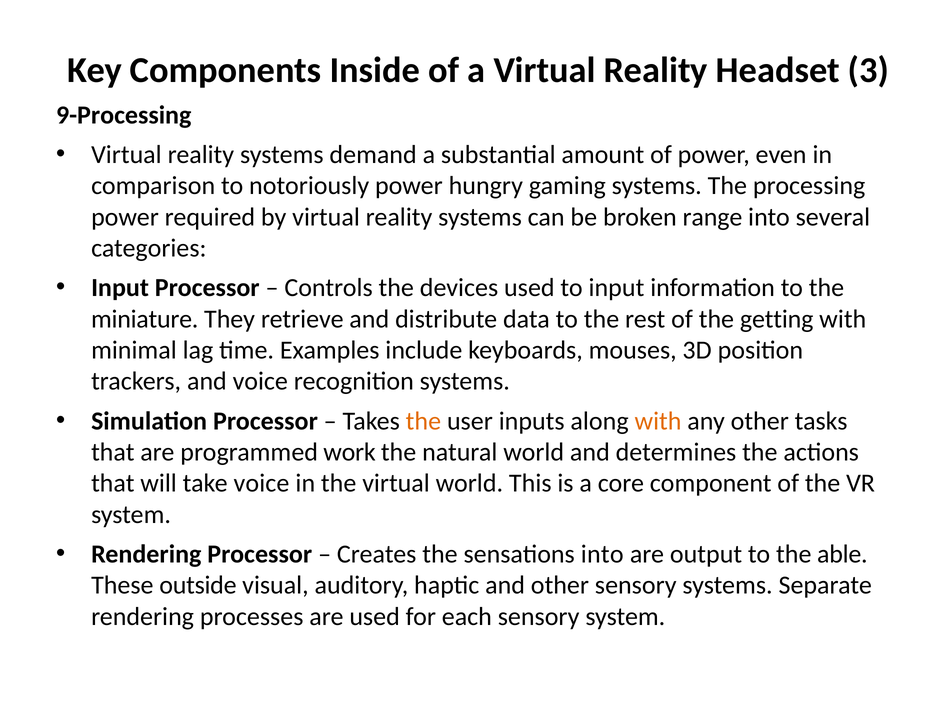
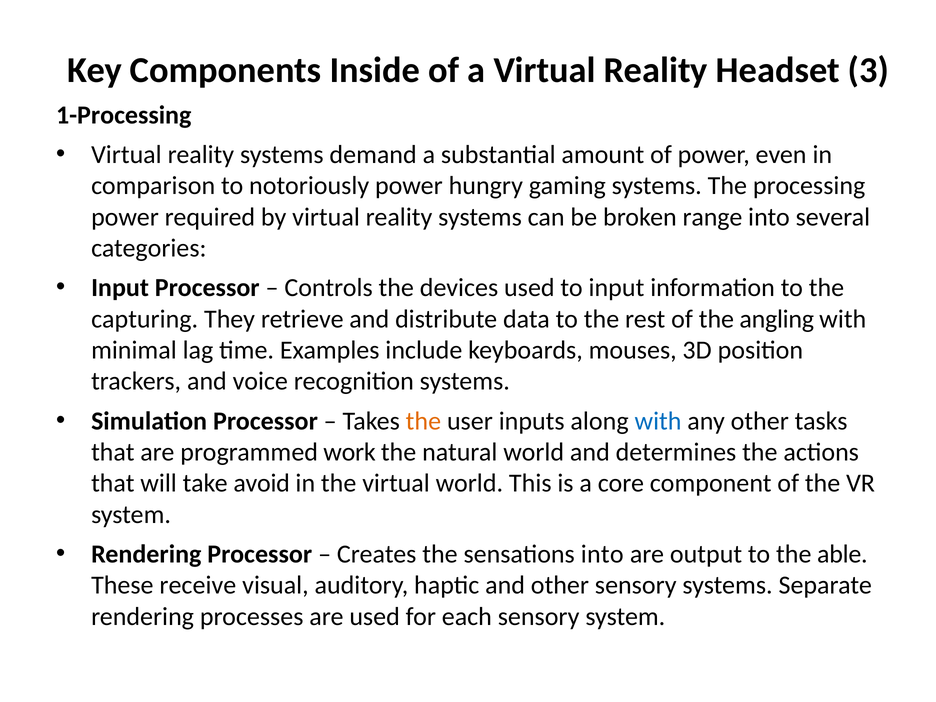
9-Processing: 9-Processing -> 1-Processing
miniature: miniature -> capturing
getting: getting -> angling
with at (658, 421) colour: orange -> blue
take voice: voice -> avoid
outside: outside -> receive
